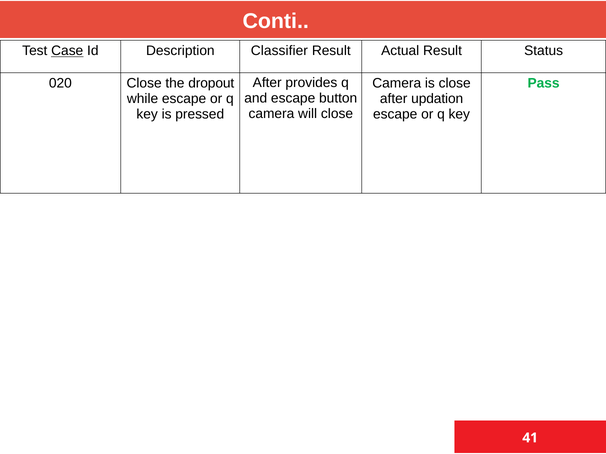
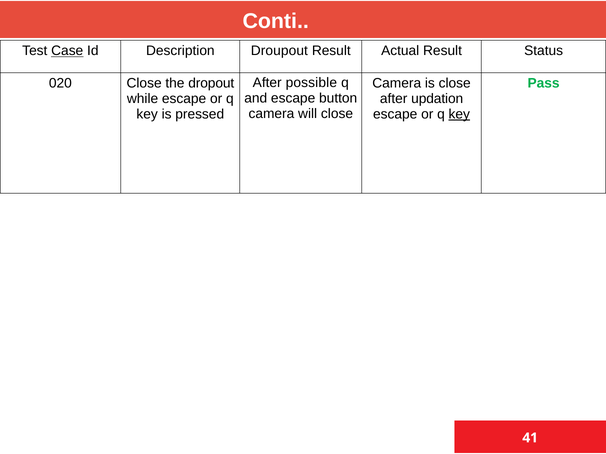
Classifier: Classifier -> Droupout
provides: provides -> possible
key at (459, 114) underline: none -> present
